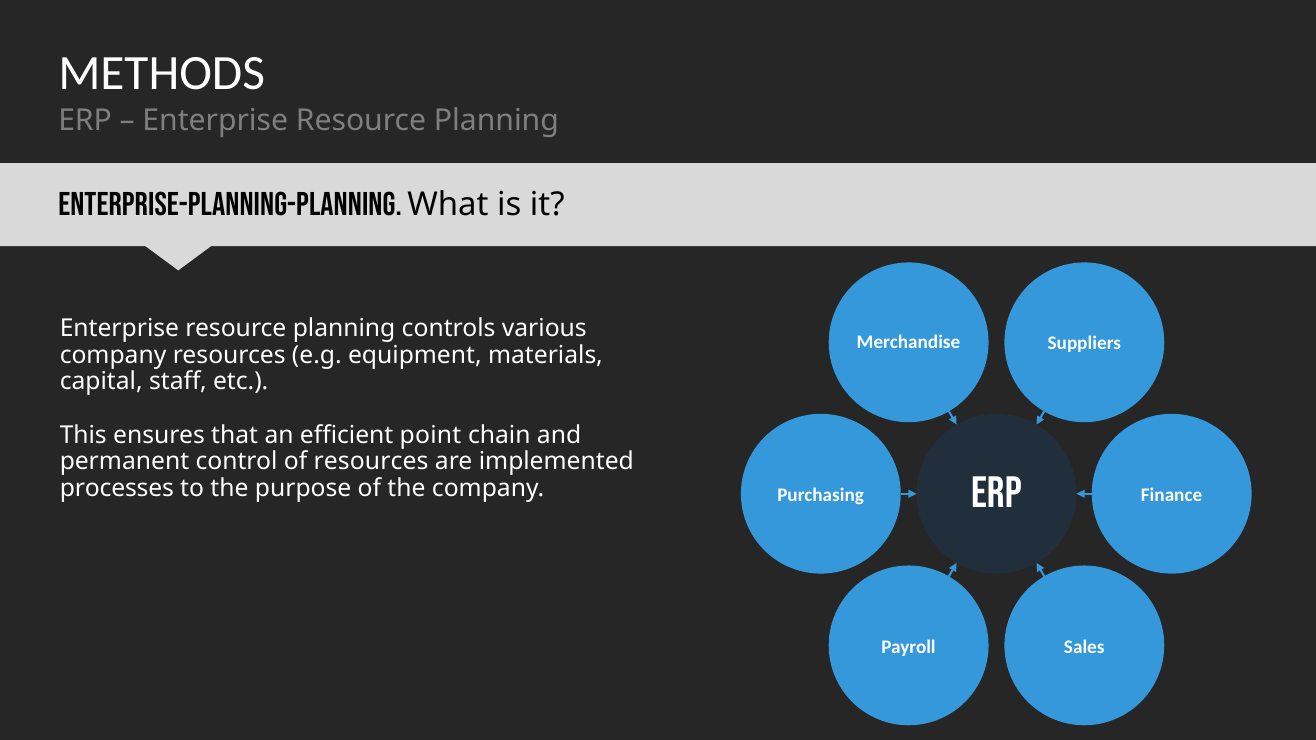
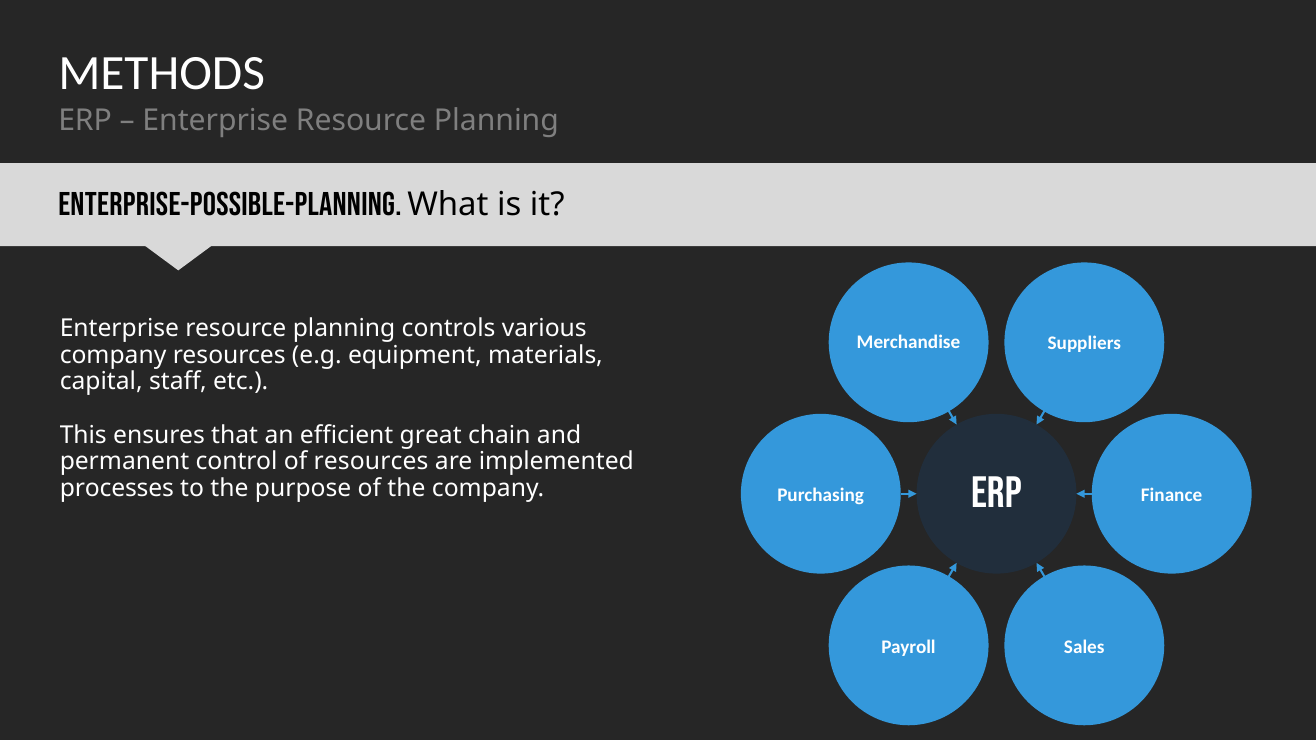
Enterprise-Planning-Planning: Enterprise-Planning-Planning -> Enterprise-Possible-Planning
point: point -> great
